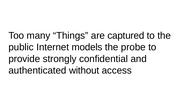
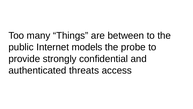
captured: captured -> between
without: without -> threats
